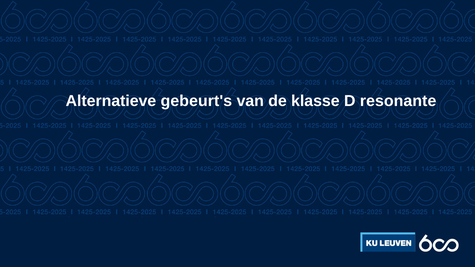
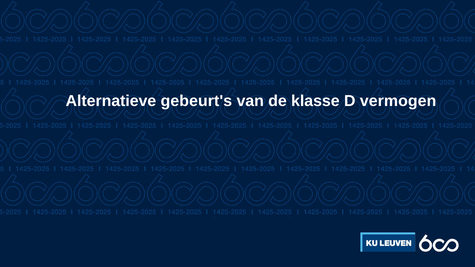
resonante: resonante -> vermogen
